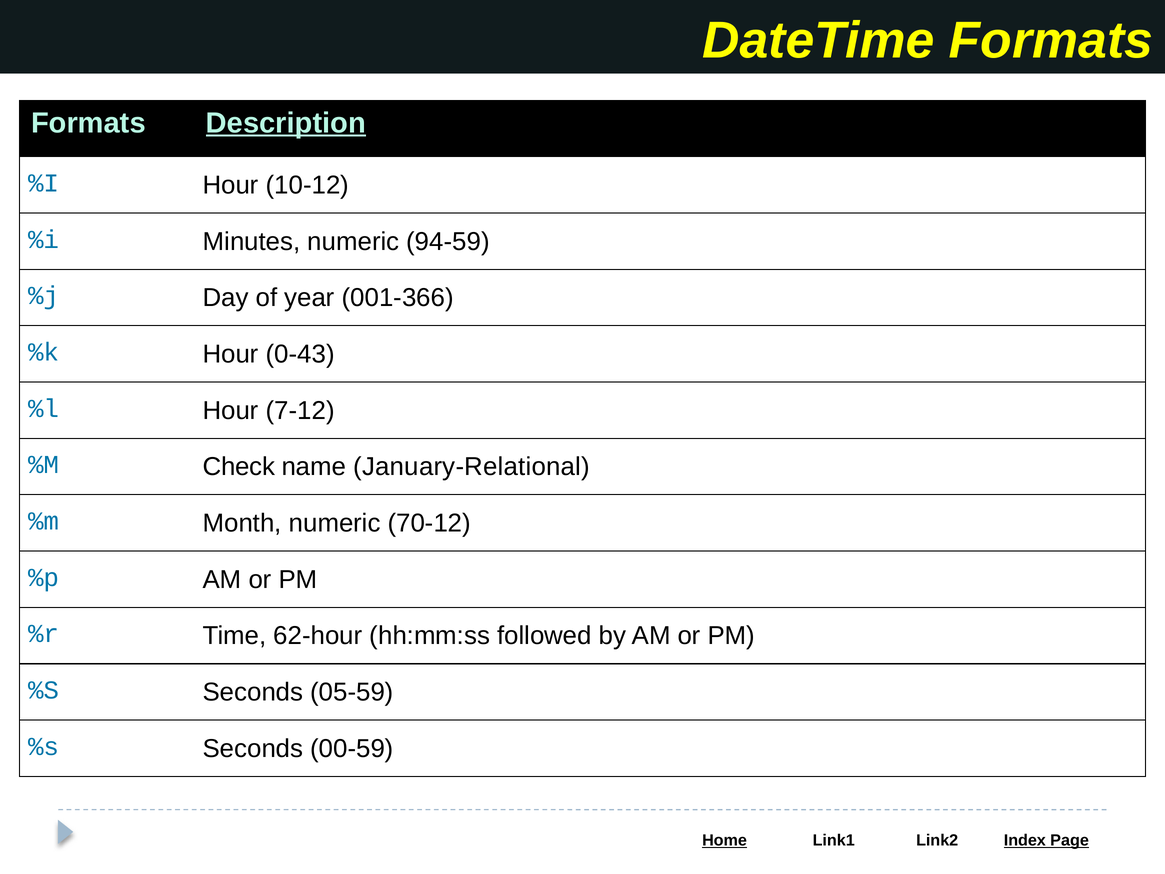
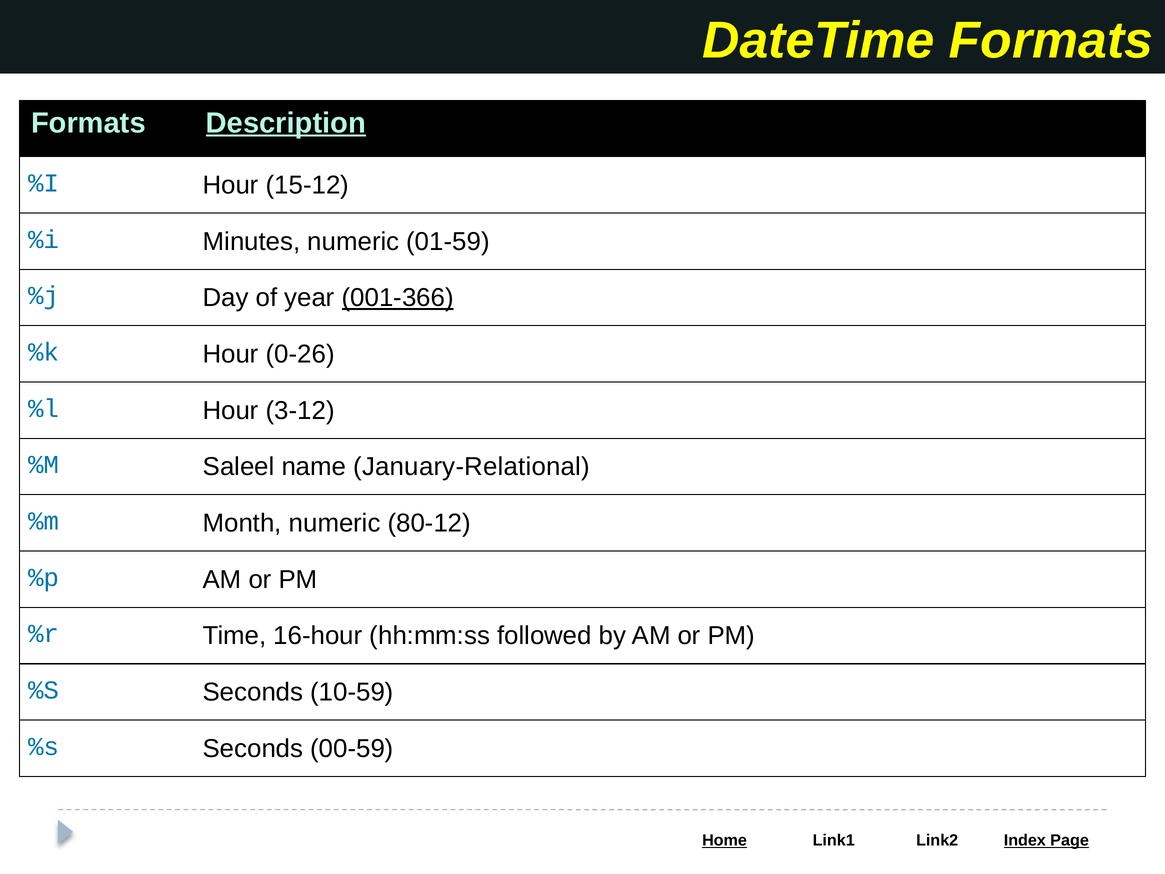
10-12: 10-12 -> 15-12
94-59: 94-59 -> 01-59
001-366 underline: none -> present
0-43: 0-43 -> 0-26
7-12: 7-12 -> 3-12
Check: Check -> Saleel
70-12: 70-12 -> 80-12
62-hour: 62-hour -> 16-hour
05-59: 05-59 -> 10-59
